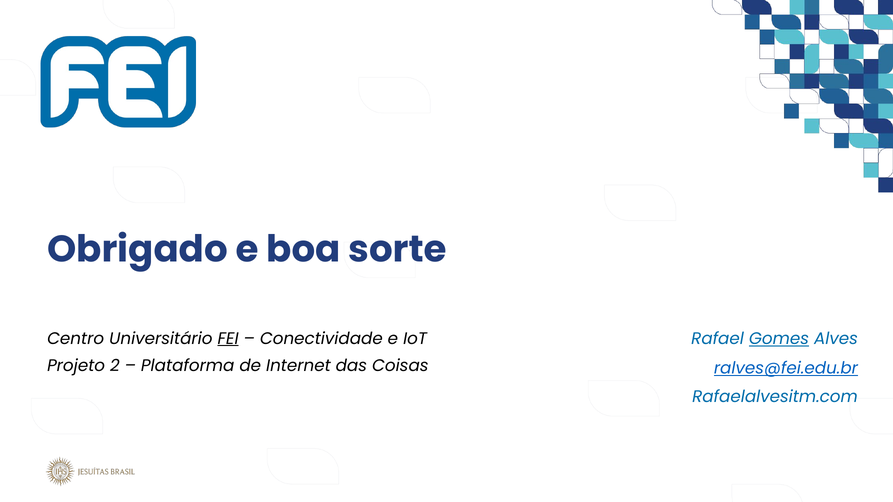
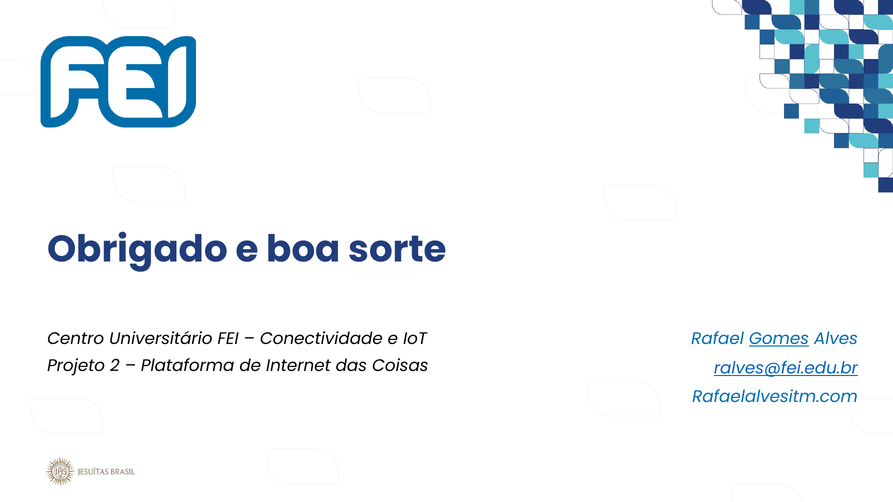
FEI underline: present -> none
